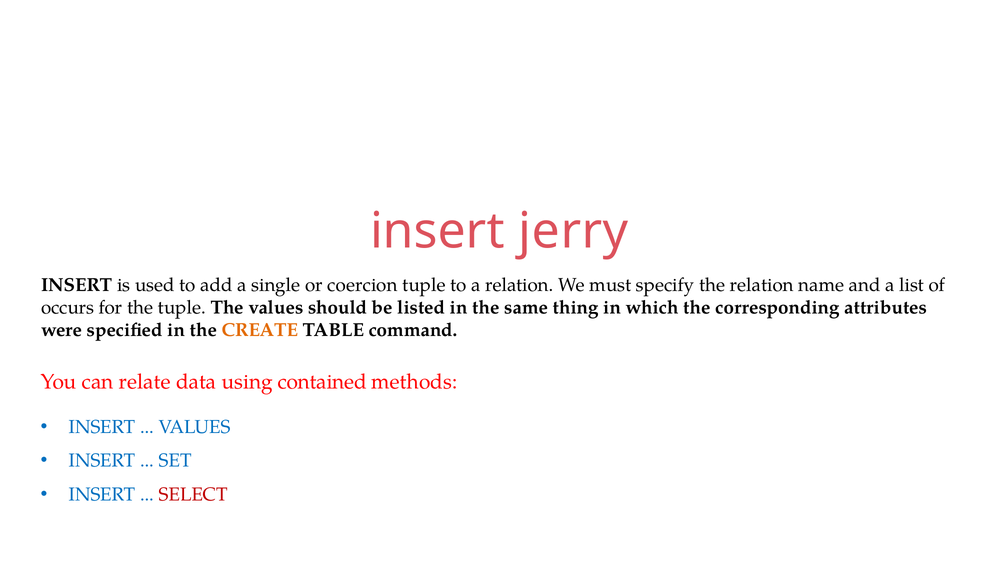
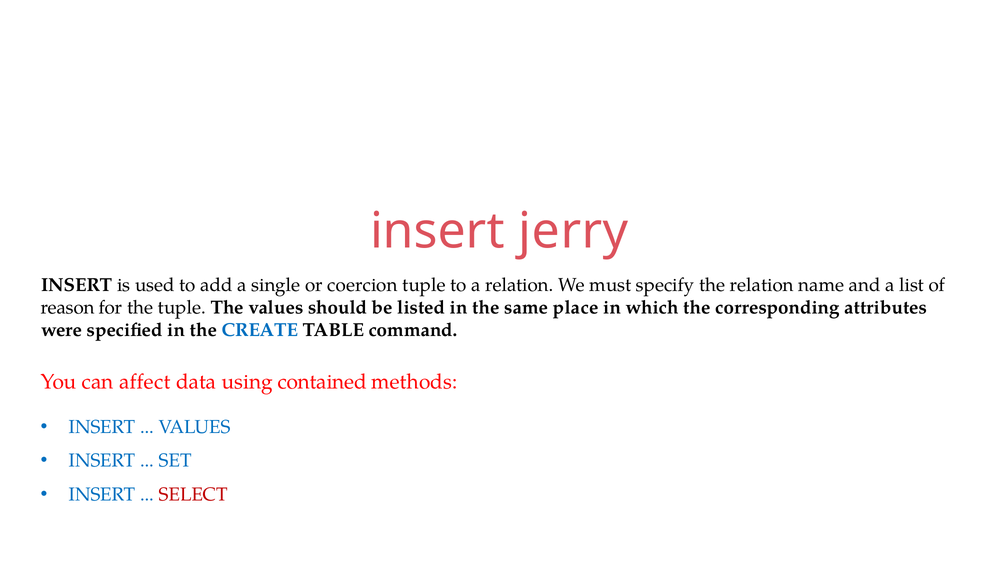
occurs: occurs -> reason
thing: thing -> place
CREATE colour: orange -> blue
relate: relate -> affect
